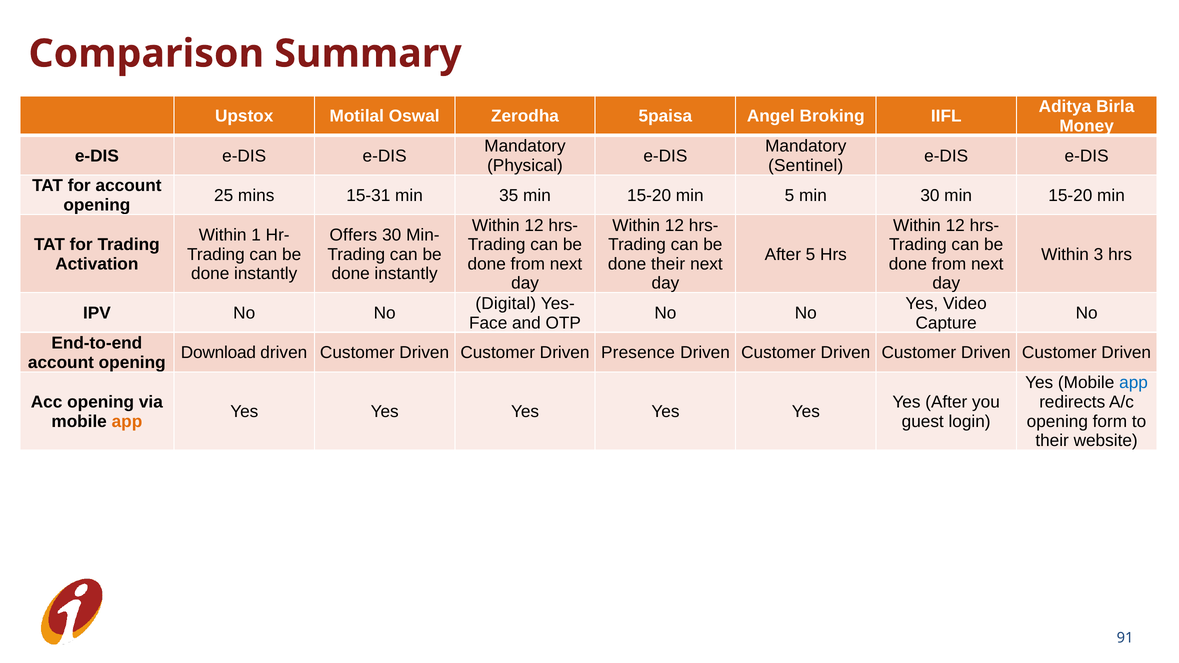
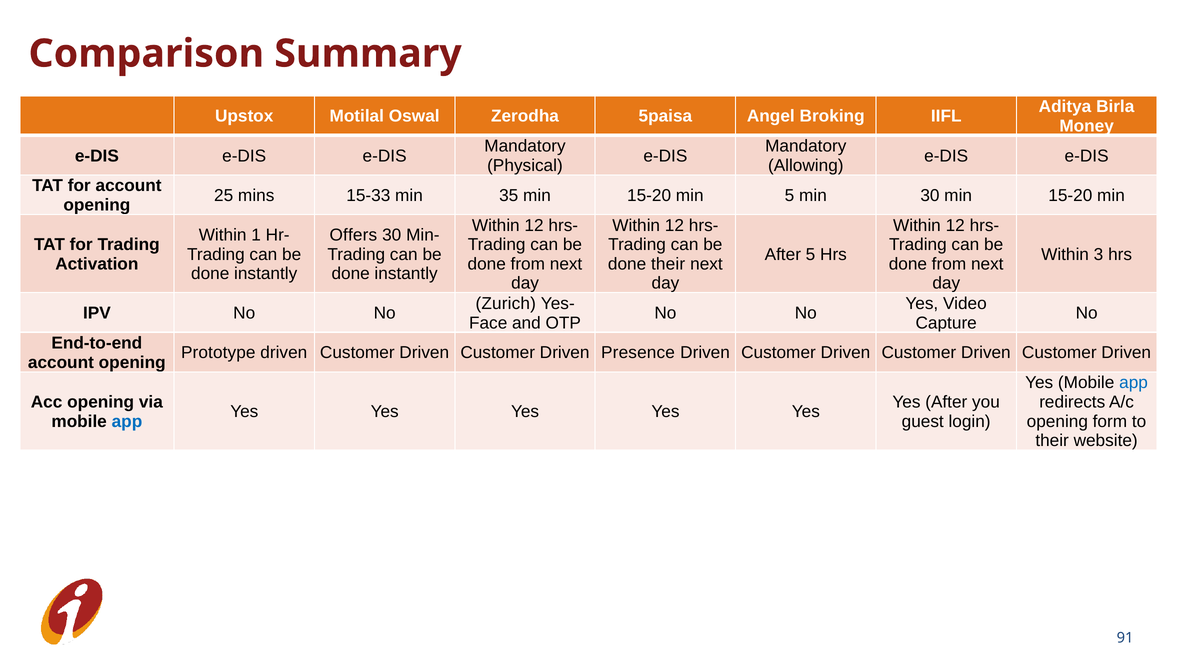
Sentinel: Sentinel -> Allowing
15-31: 15-31 -> 15-33
Digital: Digital -> Zurich
Download: Download -> Prototype
app at (127, 421) colour: orange -> blue
